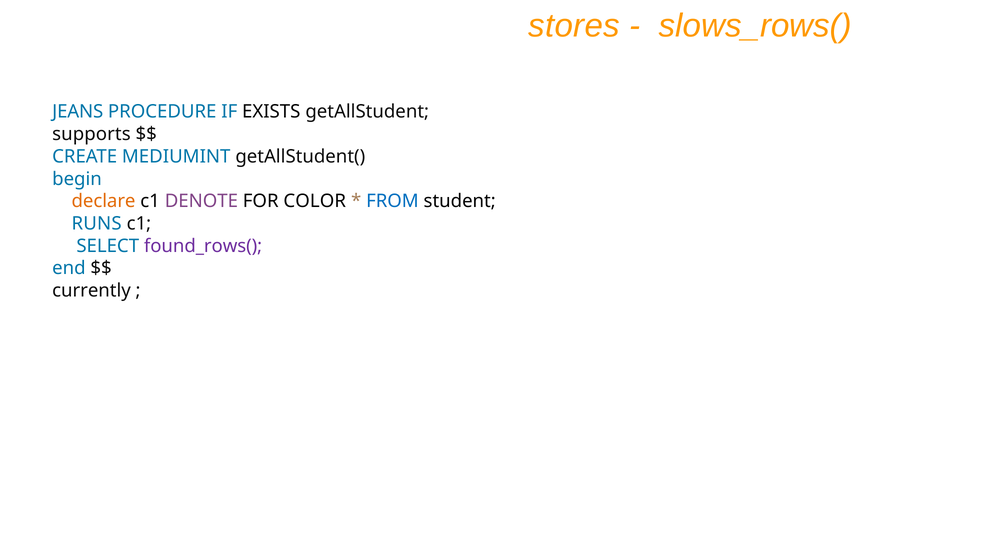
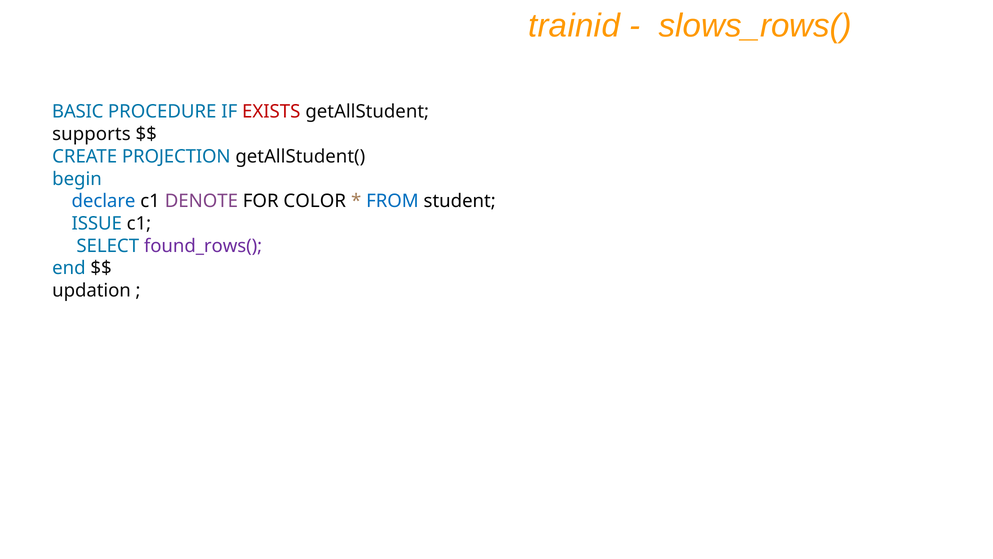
stores: stores -> trainid
JEANS: JEANS -> BASIC
EXISTS colour: black -> red
MEDIUMINT: MEDIUMINT -> PROJECTION
declare colour: orange -> blue
RUNS: RUNS -> ISSUE
currently: currently -> updation
